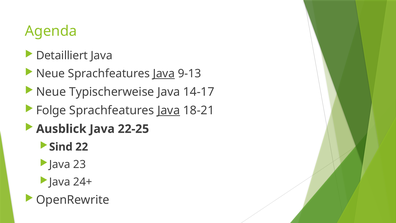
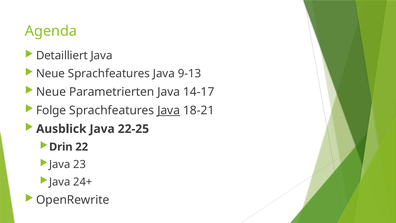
Java at (164, 74) underline: present -> none
Typischerweise: Typischerweise -> Parametrierten
Sind: Sind -> Drin
